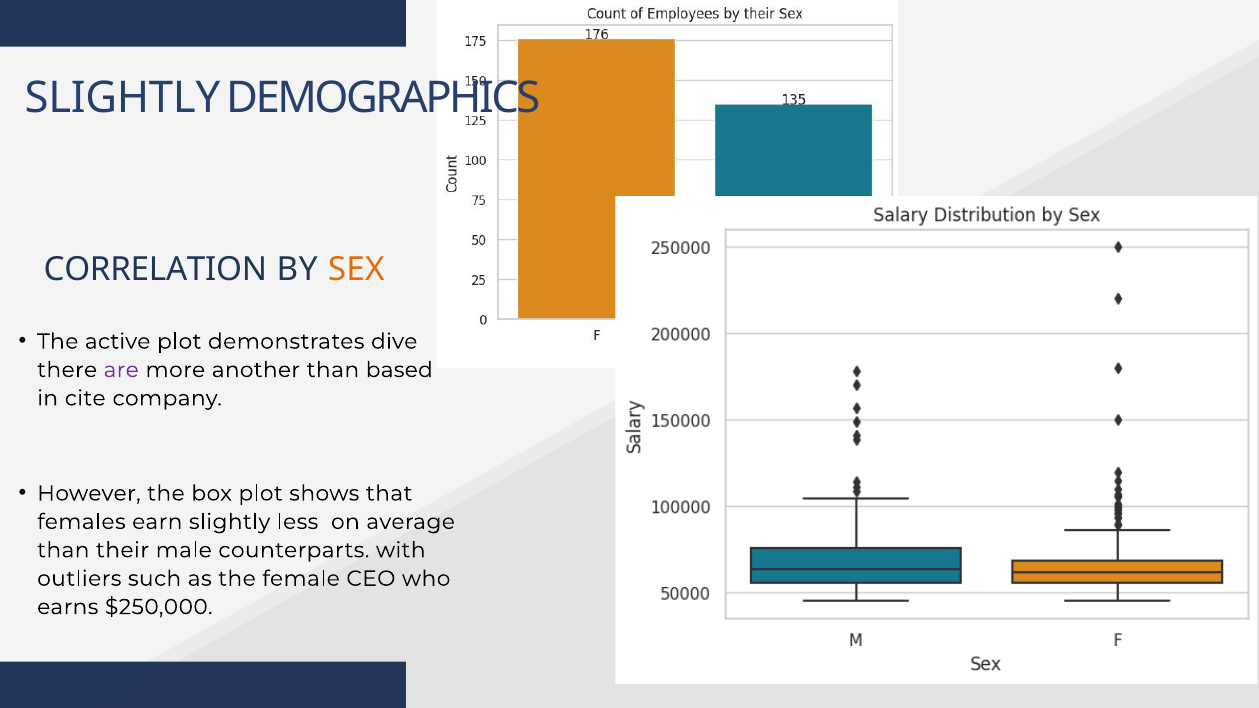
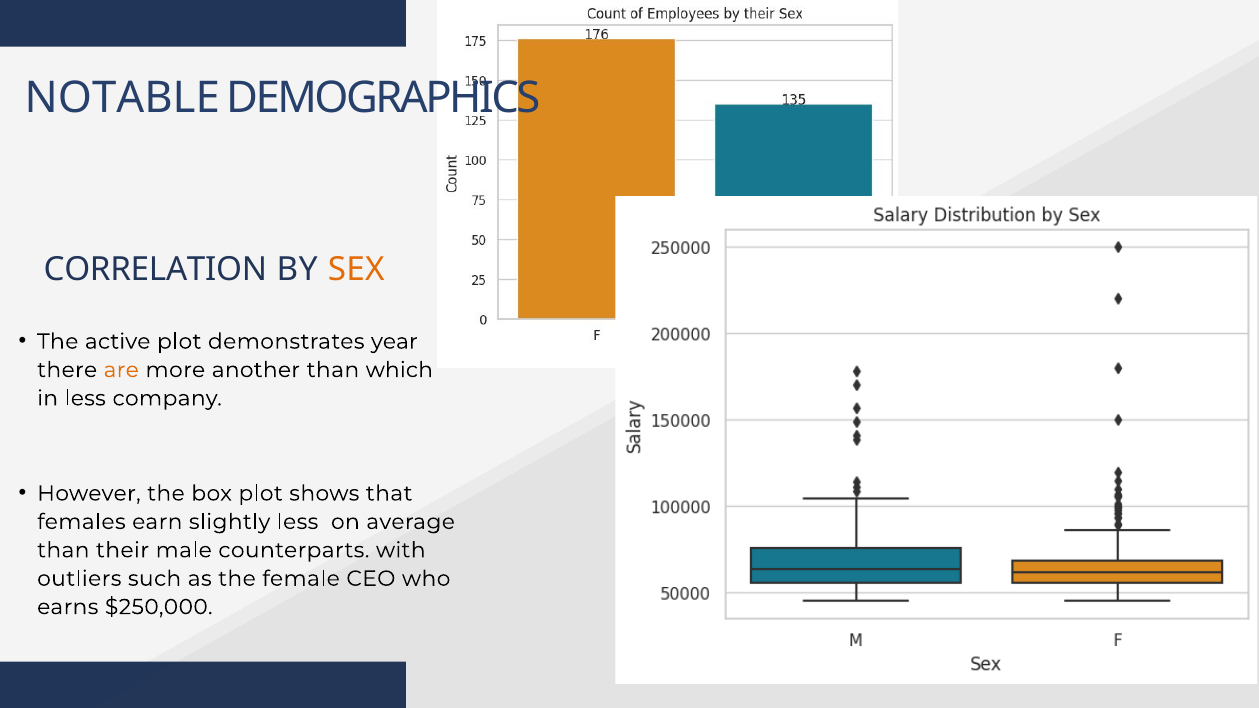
SLIGHTLY at (122, 98): SLIGHTLY -> NOTABLE
dive: dive -> year
are colour: purple -> orange
based: based -> which
in cite: cite -> less
